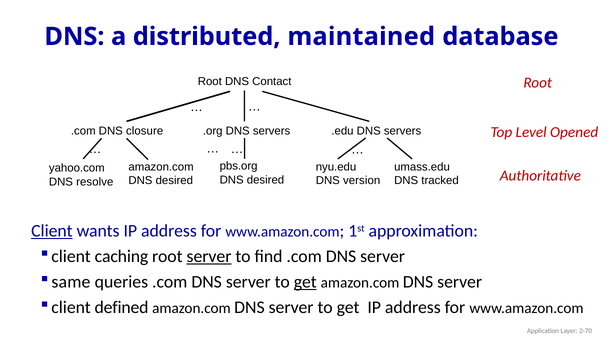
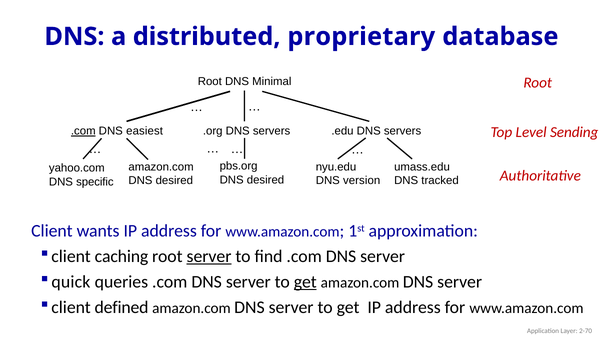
maintained: maintained -> proprietary
Contact: Contact -> Minimal
.com at (83, 131) underline: none -> present
closure: closure -> easiest
Opened: Opened -> Sending
resolve: resolve -> specific
Client at (52, 231) underline: present -> none
same: same -> quick
